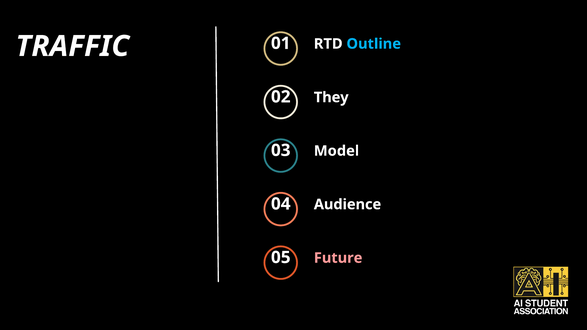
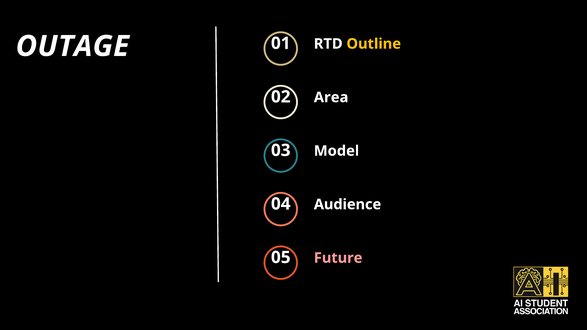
TRAFFIC: TRAFFIC -> OUTAGE
Outline colour: light blue -> yellow
They: They -> Area
